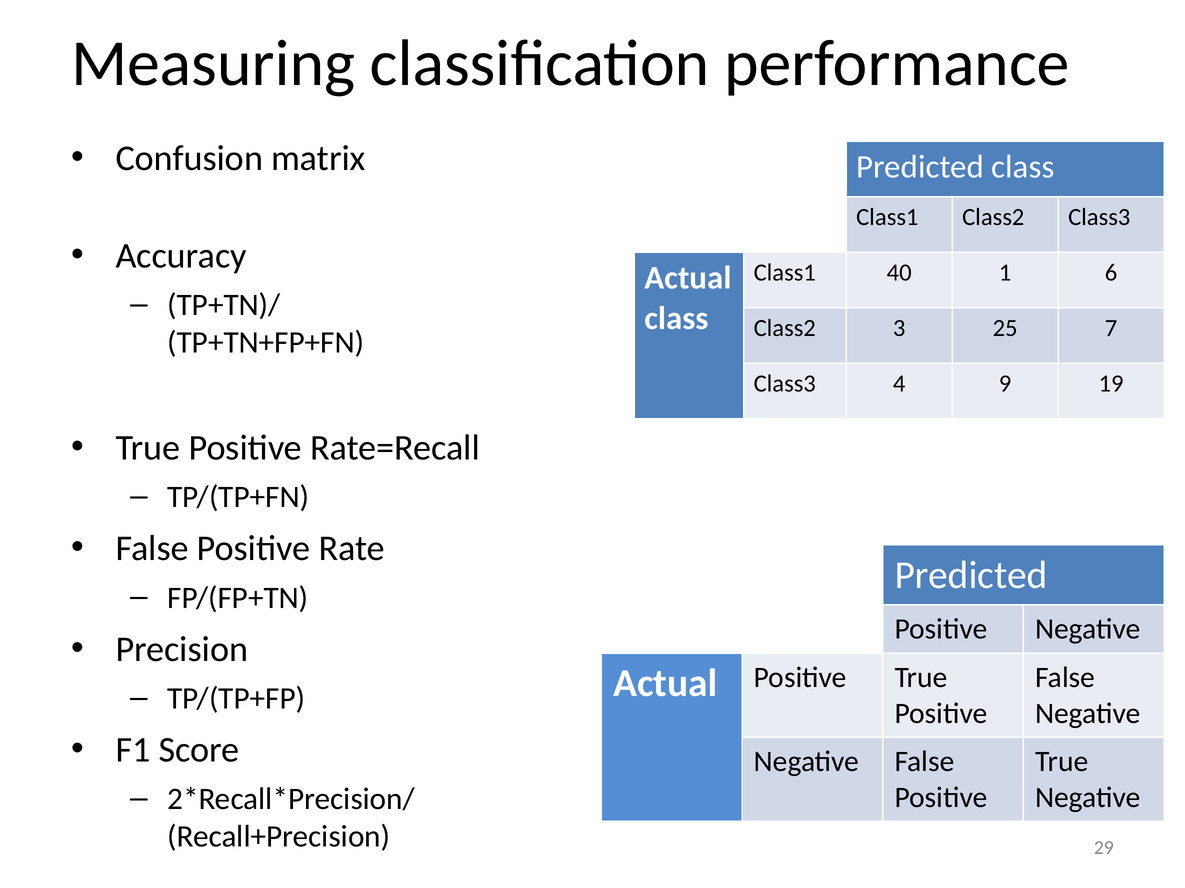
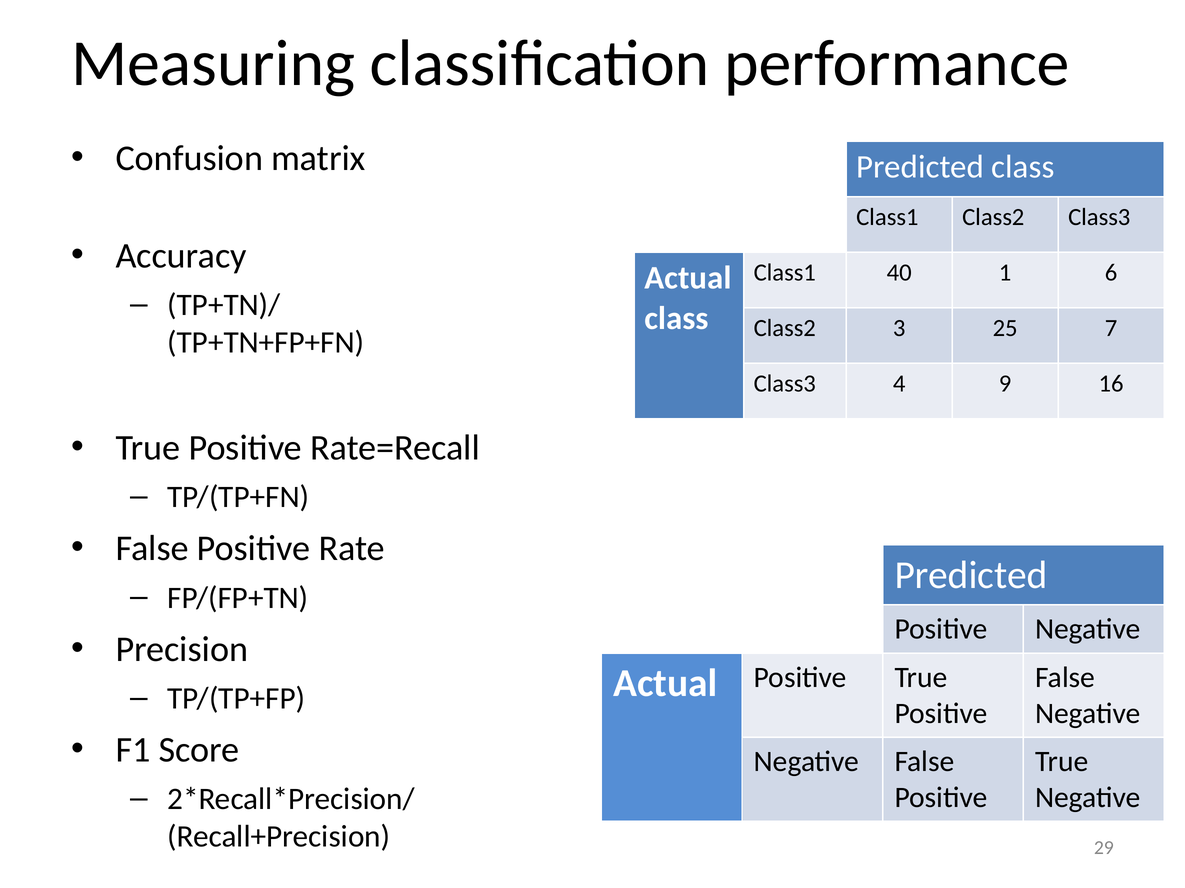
19: 19 -> 16
